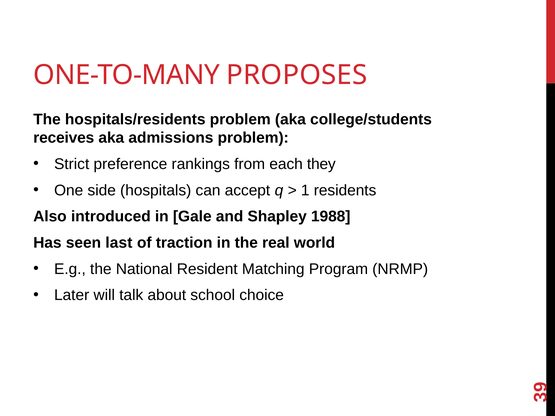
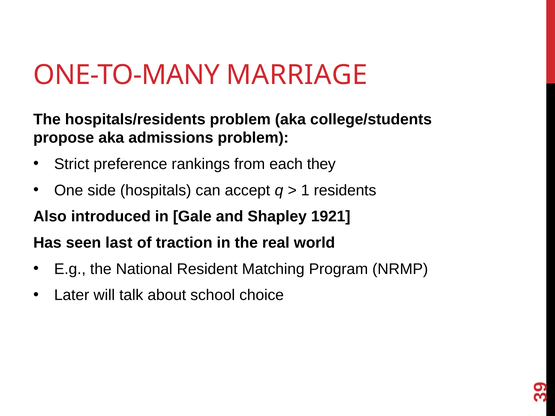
PROPOSES: PROPOSES -> MARRIAGE
receives: receives -> propose
1988: 1988 -> 1921
